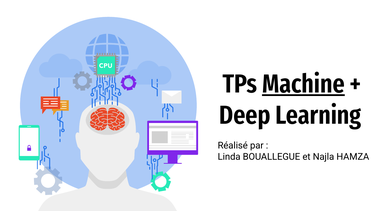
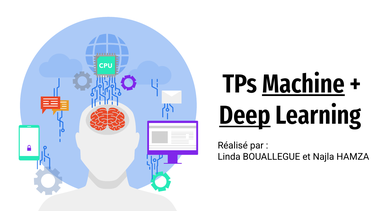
Deep underline: none -> present
